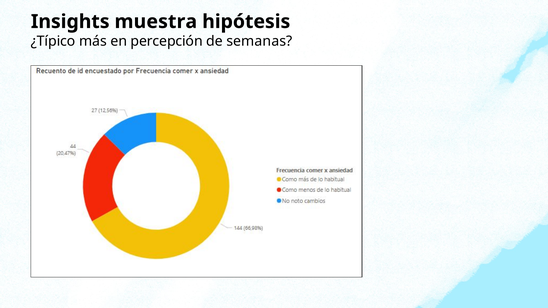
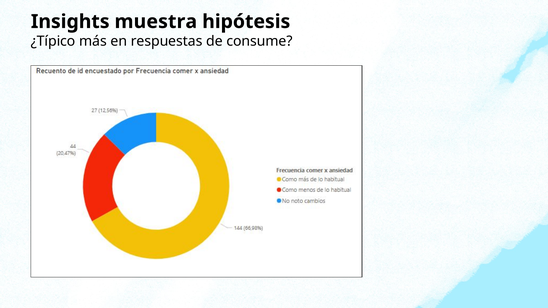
percepción: percepción -> respuestas
semanas: semanas -> consume
